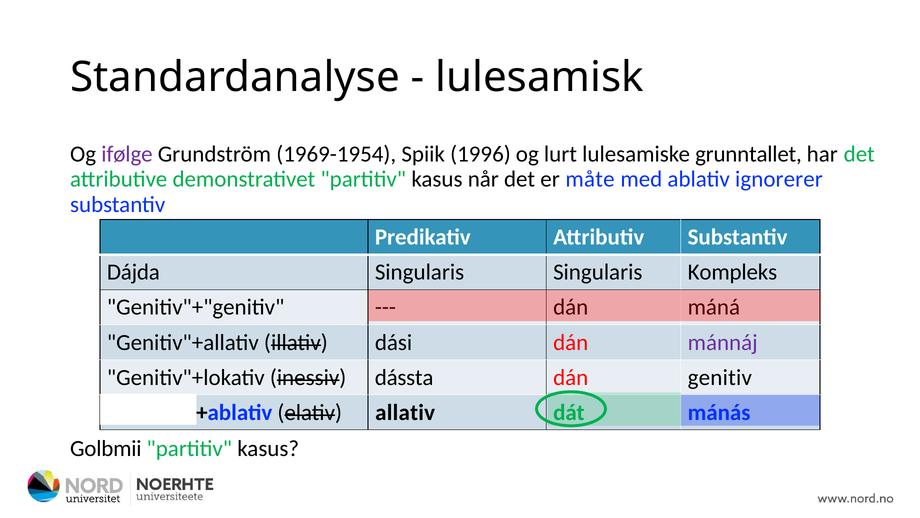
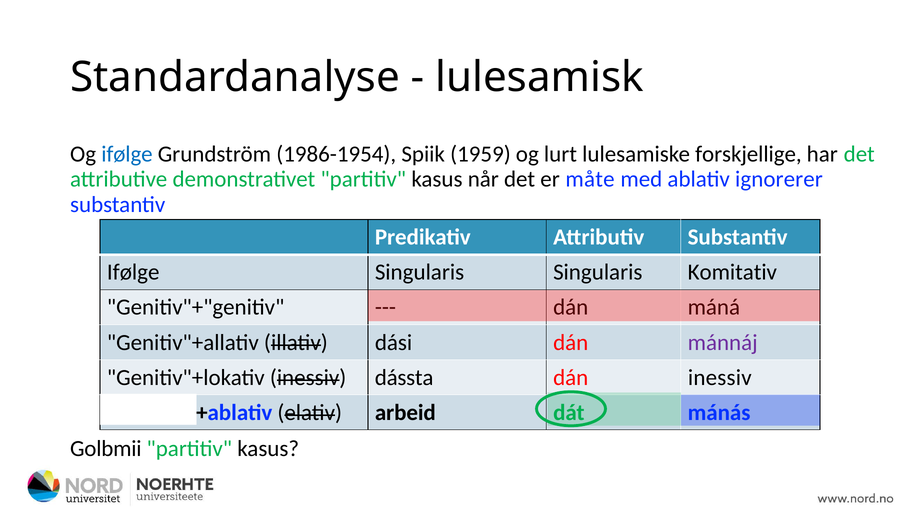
ifølge at (127, 154) colour: purple -> blue
1969-1954: 1969-1954 -> 1986-1954
1996: 1996 -> 1959
grunntallet: grunntallet -> forskjellige
Dájda at (133, 272): Dájda -> Ifølge
Kompleks: Kompleks -> Komitativ
dán genitiv: genitiv -> inessiv
allativ: allativ -> arbeid
